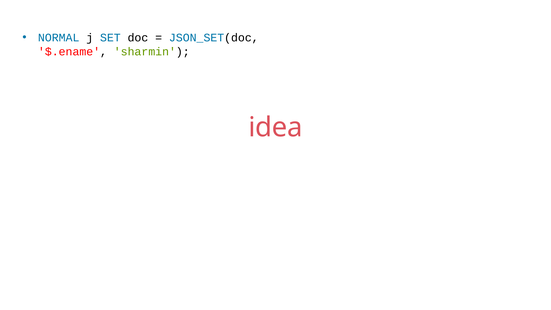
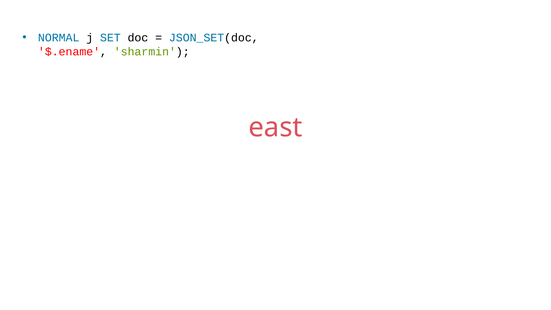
idea: idea -> east
